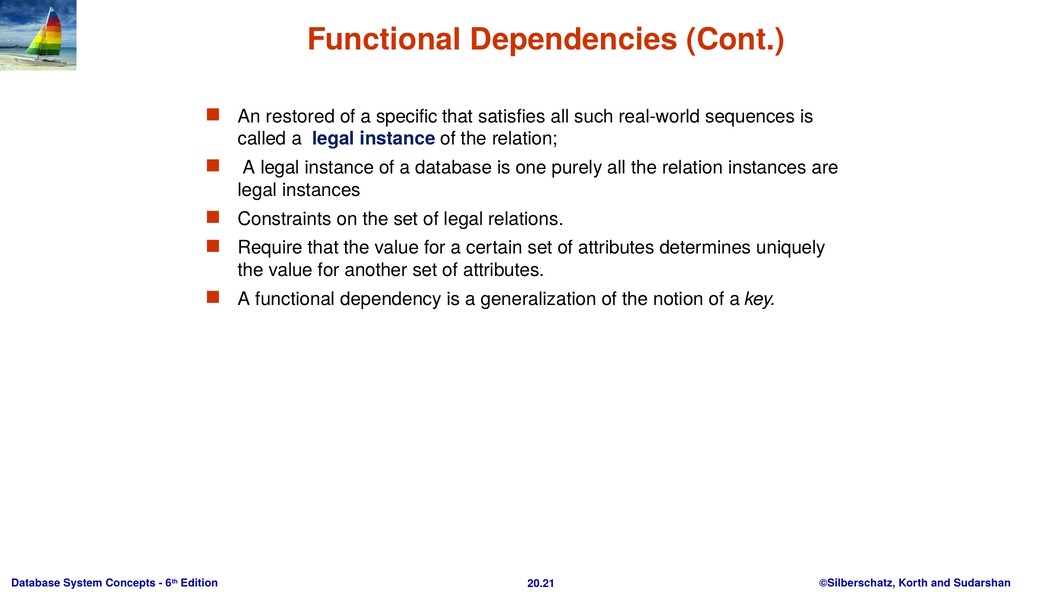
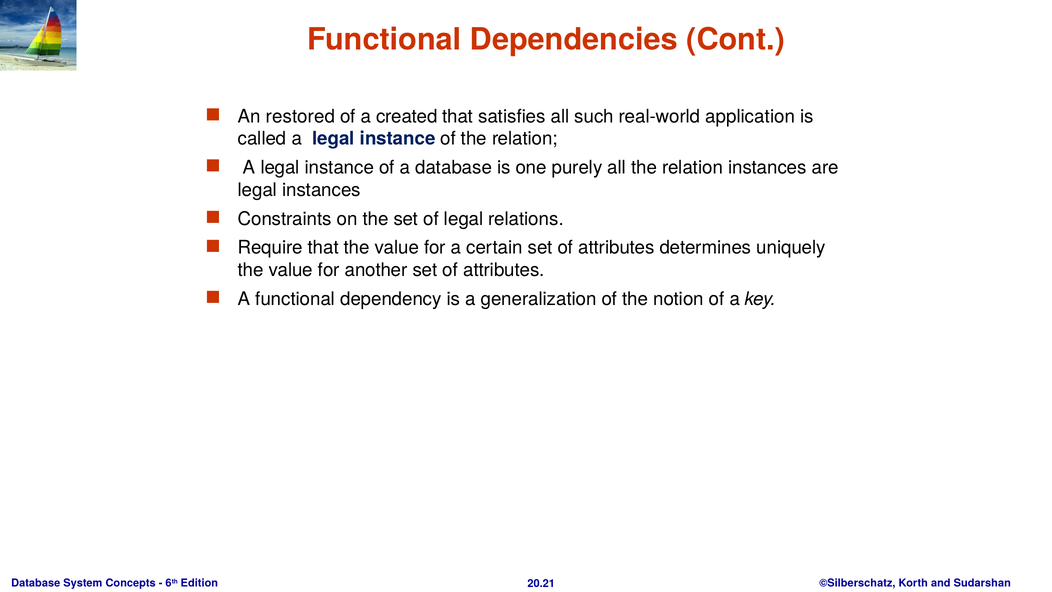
specific: specific -> created
sequences: sequences -> application
